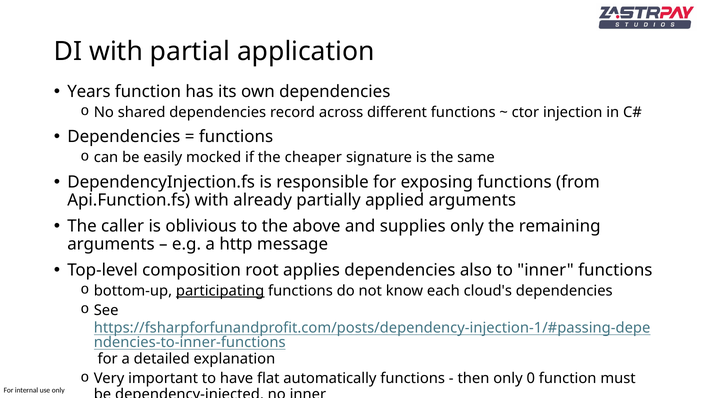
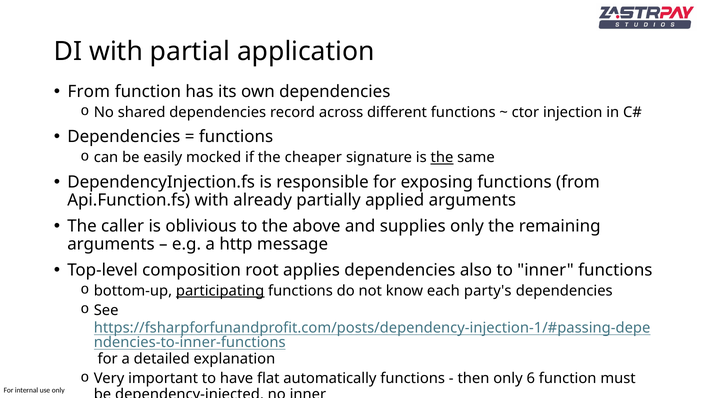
Years at (89, 92): Years -> From
the at (442, 158) underline: none -> present
cloud's: cloud's -> party's
0: 0 -> 6
